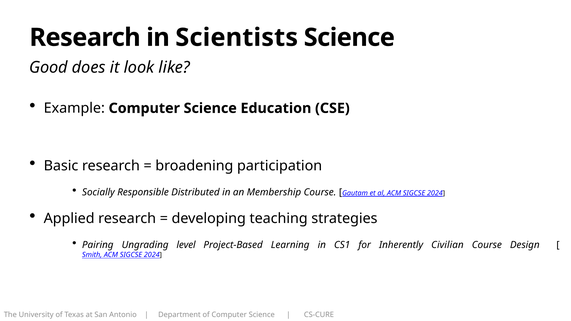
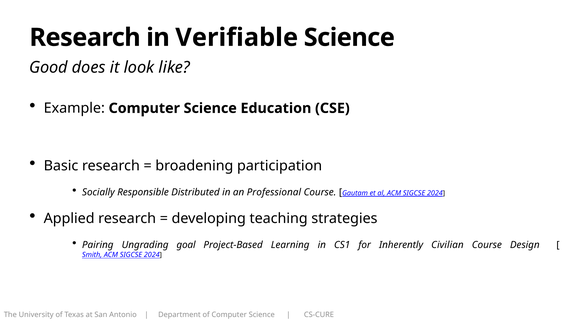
Scientists: Scientists -> Verifiable
Membership: Membership -> Professional
level: level -> goal
